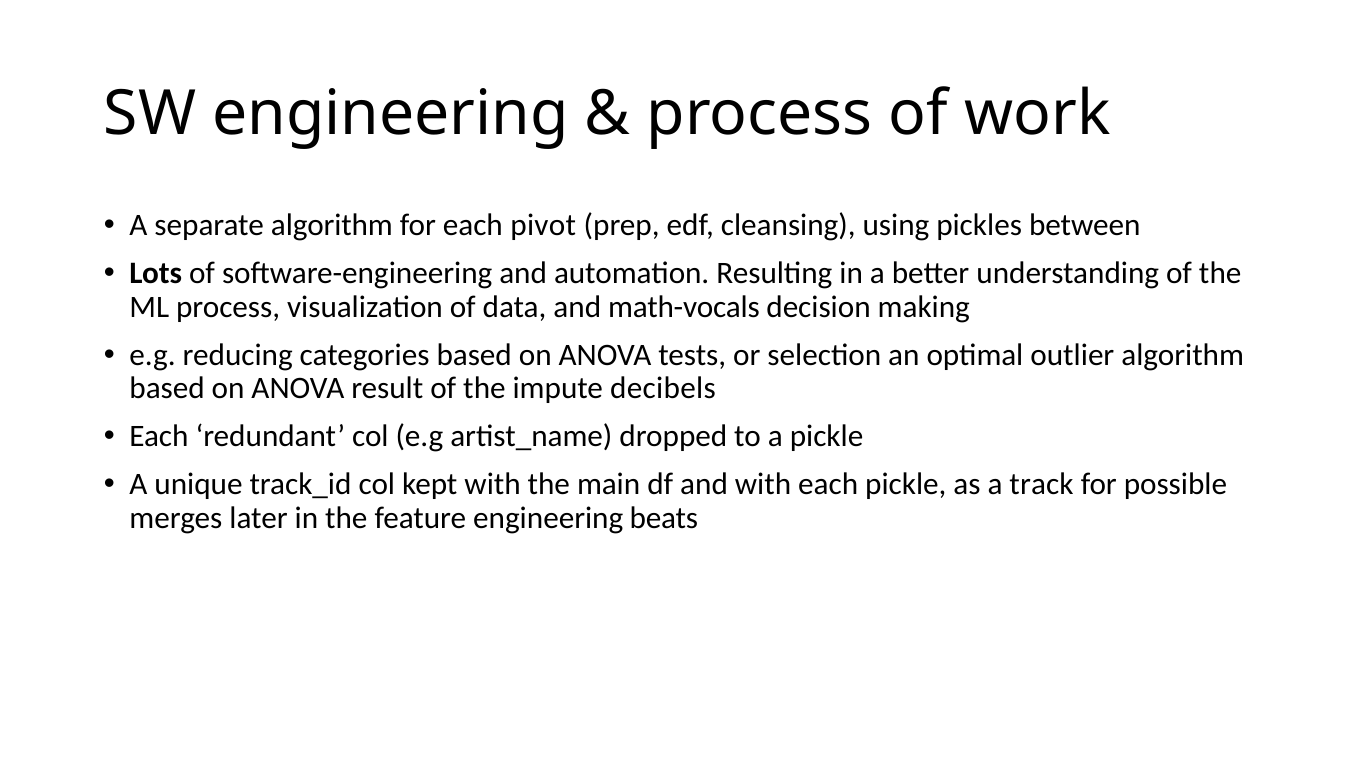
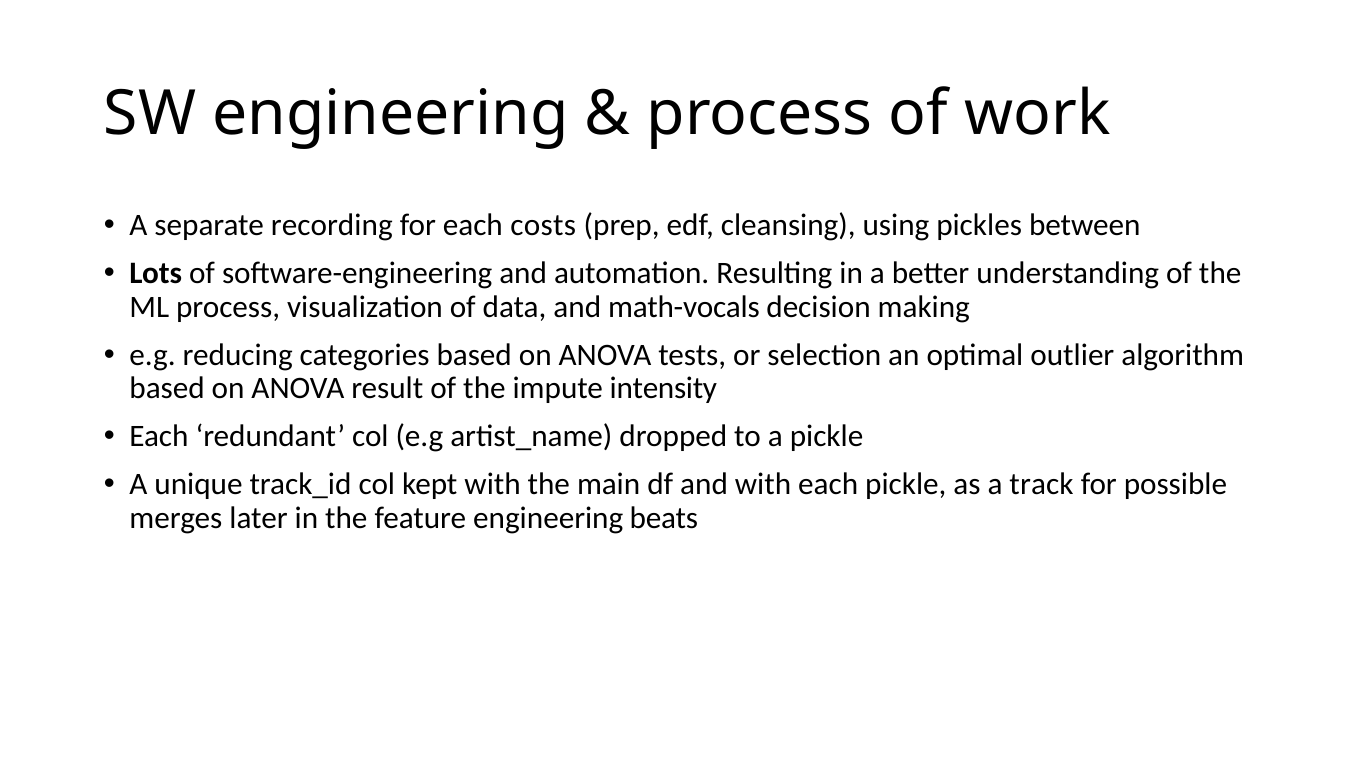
separate algorithm: algorithm -> recording
pivot: pivot -> costs
decibels: decibels -> intensity
